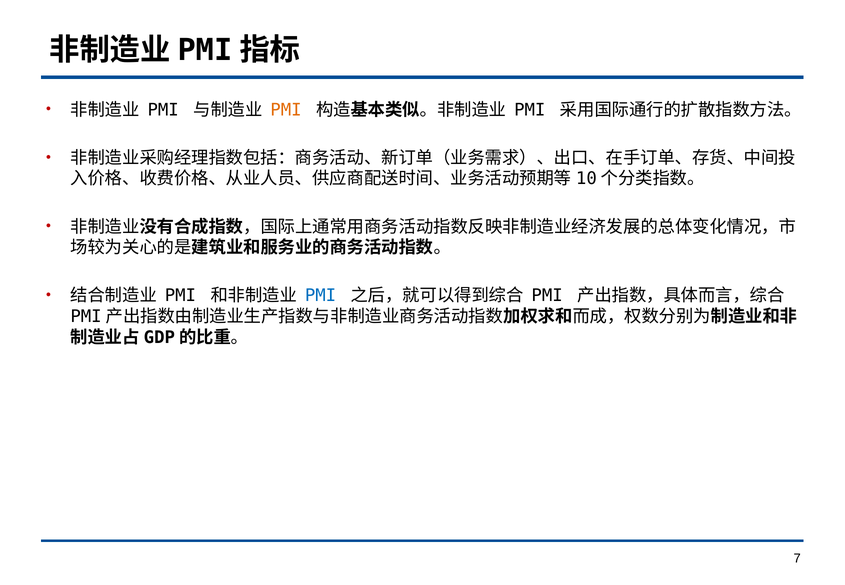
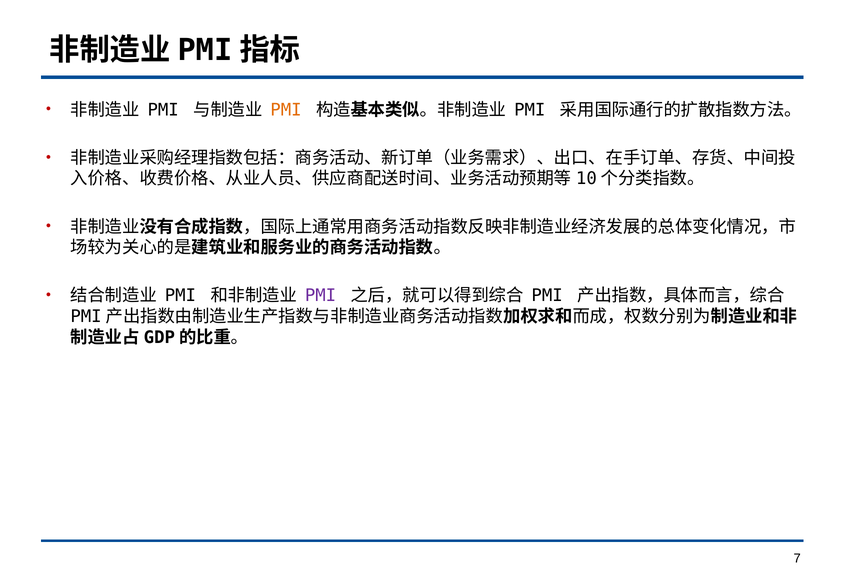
PMI at (321, 296) colour: blue -> purple
